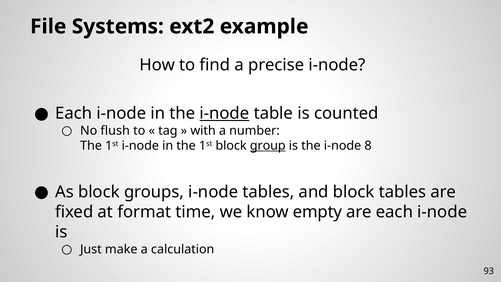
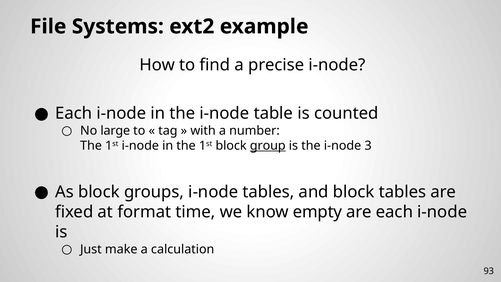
i-node at (224, 113) underline: present -> none
flush: flush -> large
8: 8 -> 3
